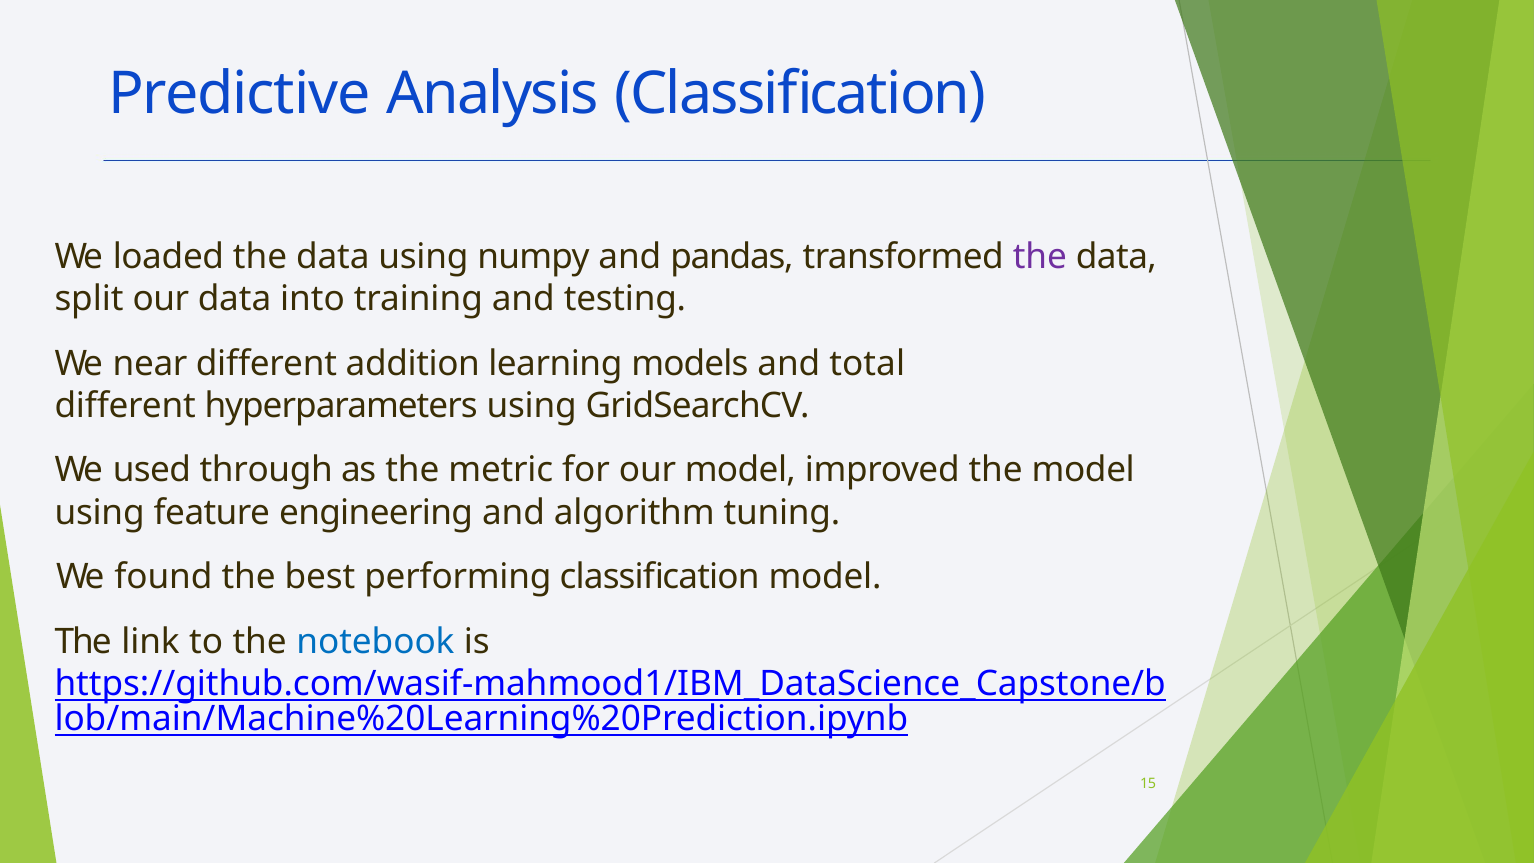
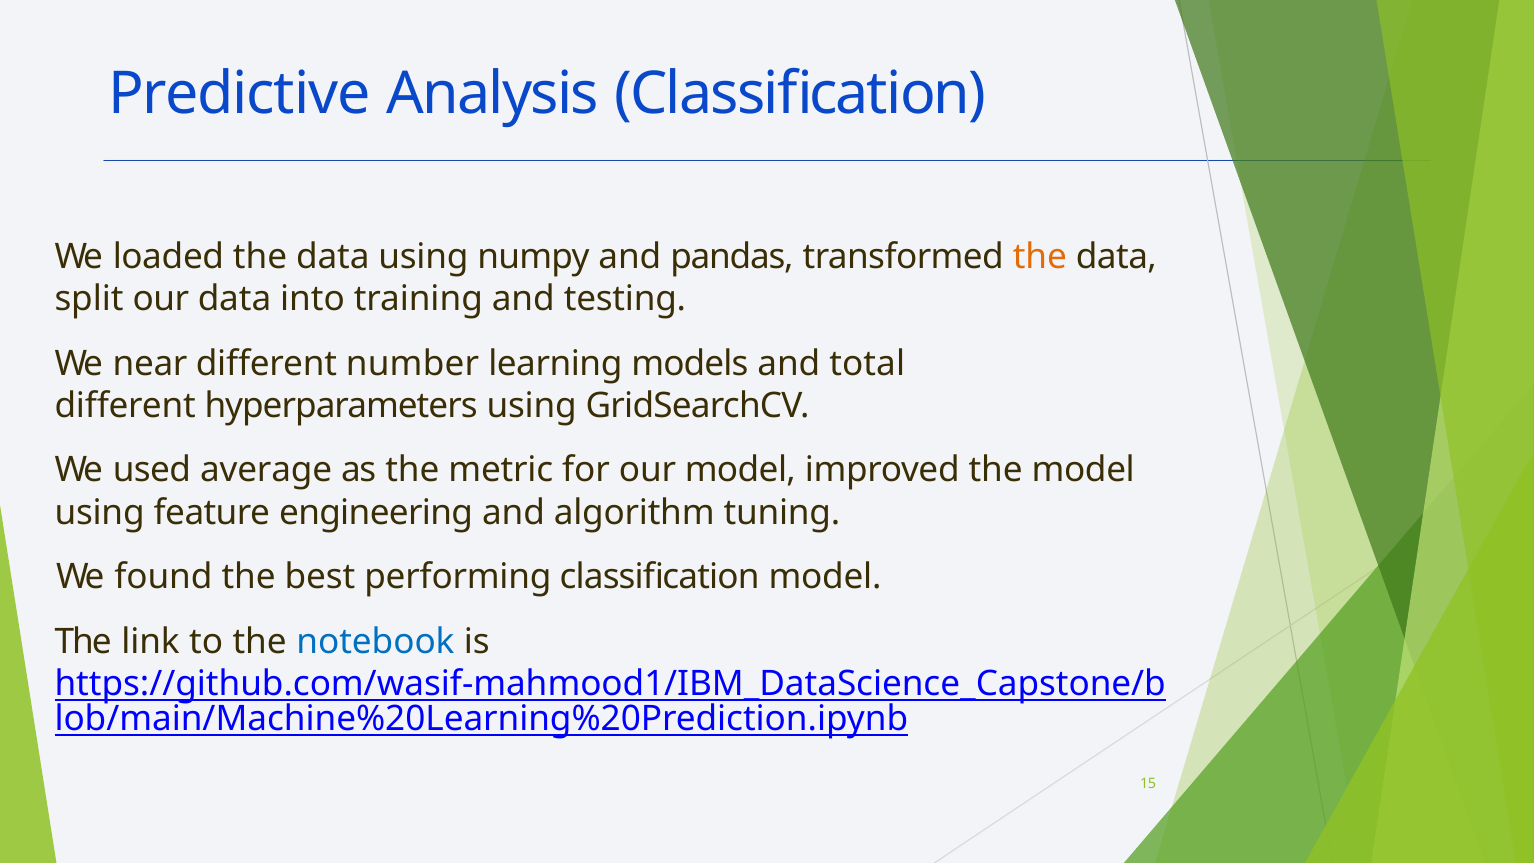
the at (1040, 257) colour: purple -> orange
addition: addition -> number
through: through -> average
